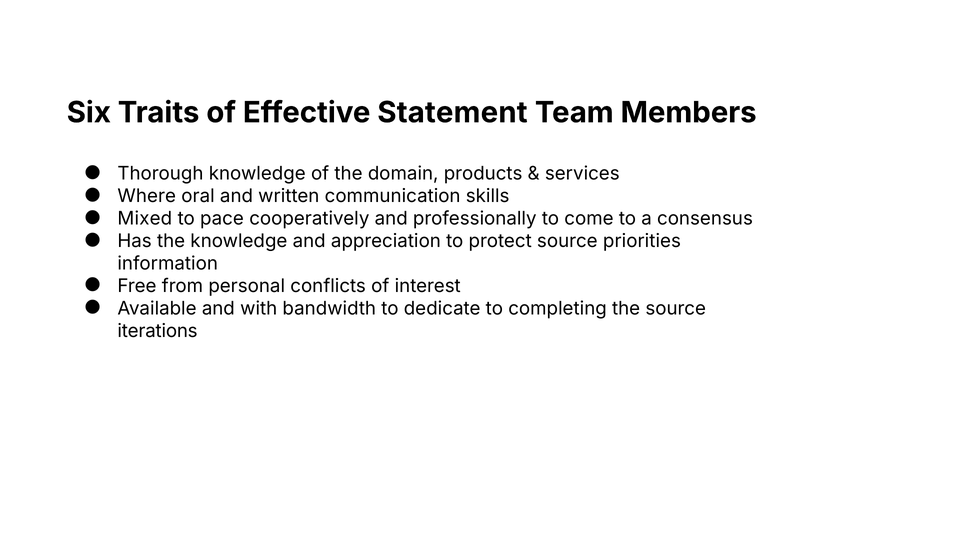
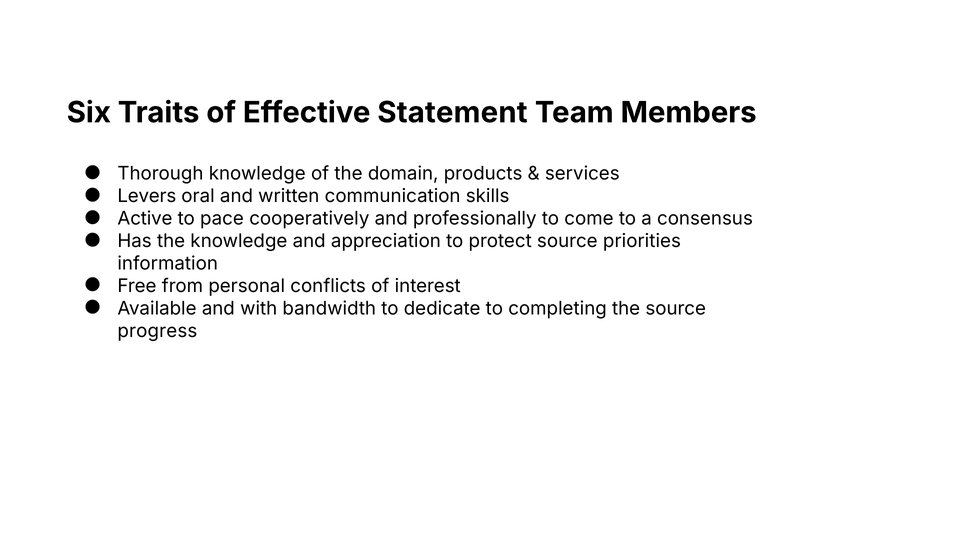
Where: Where -> Levers
Mixed: Mixed -> Active
iterations: iterations -> progress
